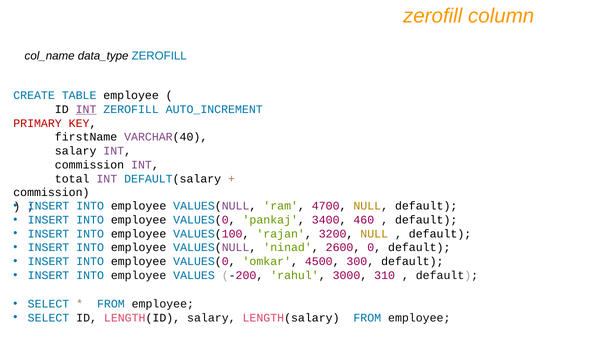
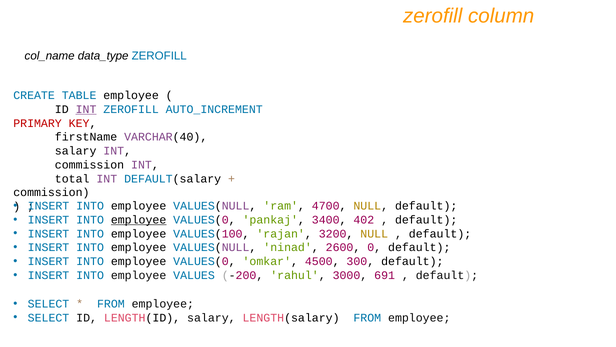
employee at (139, 220) underline: none -> present
460: 460 -> 402
310: 310 -> 691
